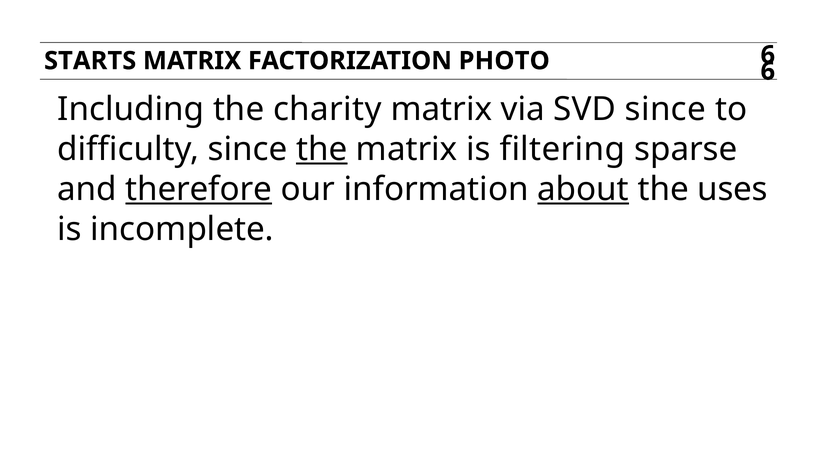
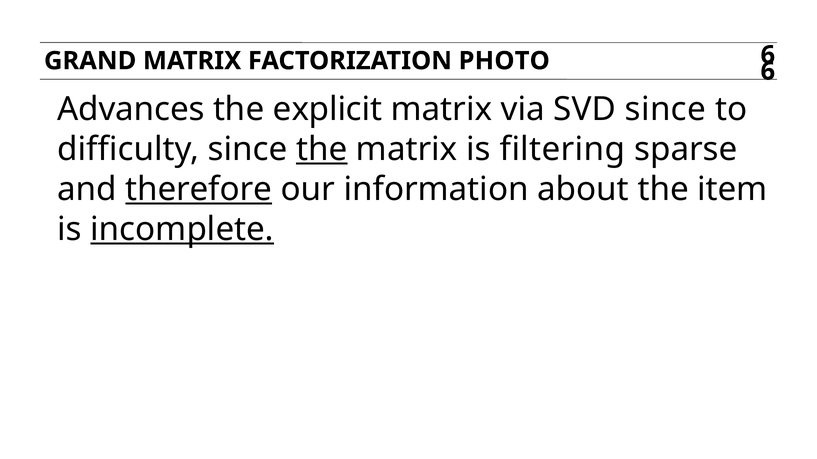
STARTS: STARTS -> GRAND
Including: Including -> Advances
charity: charity -> explicit
about underline: present -> none
uses: uses -> item
incomplete underline: none -> present
